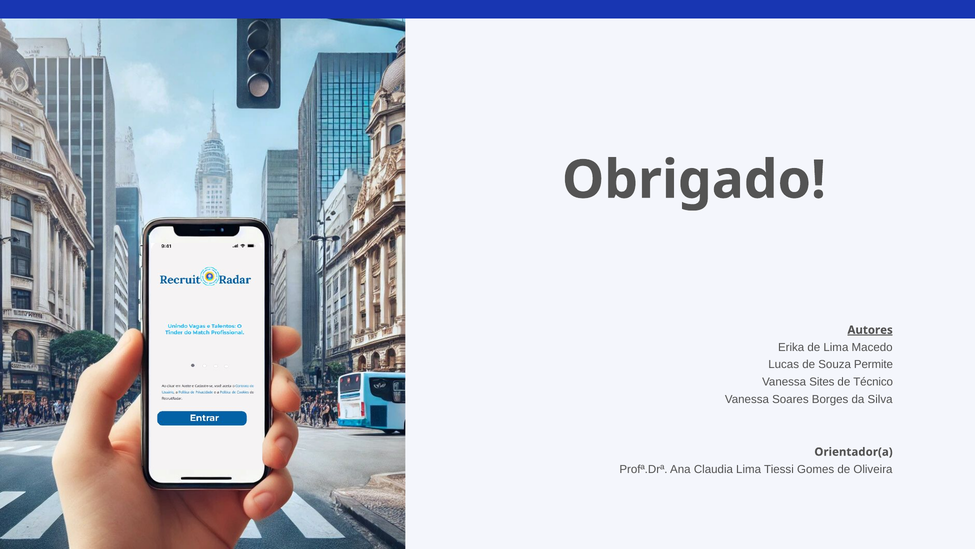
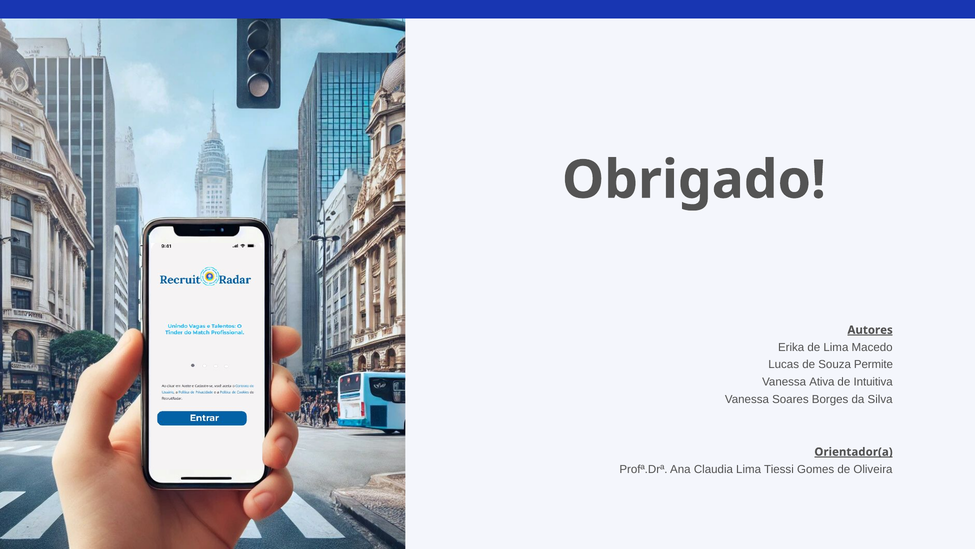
Sites: Sites -> Ativa
Técnico: Técnico -> Intuitiva
Orientador(a underline: none -> present
